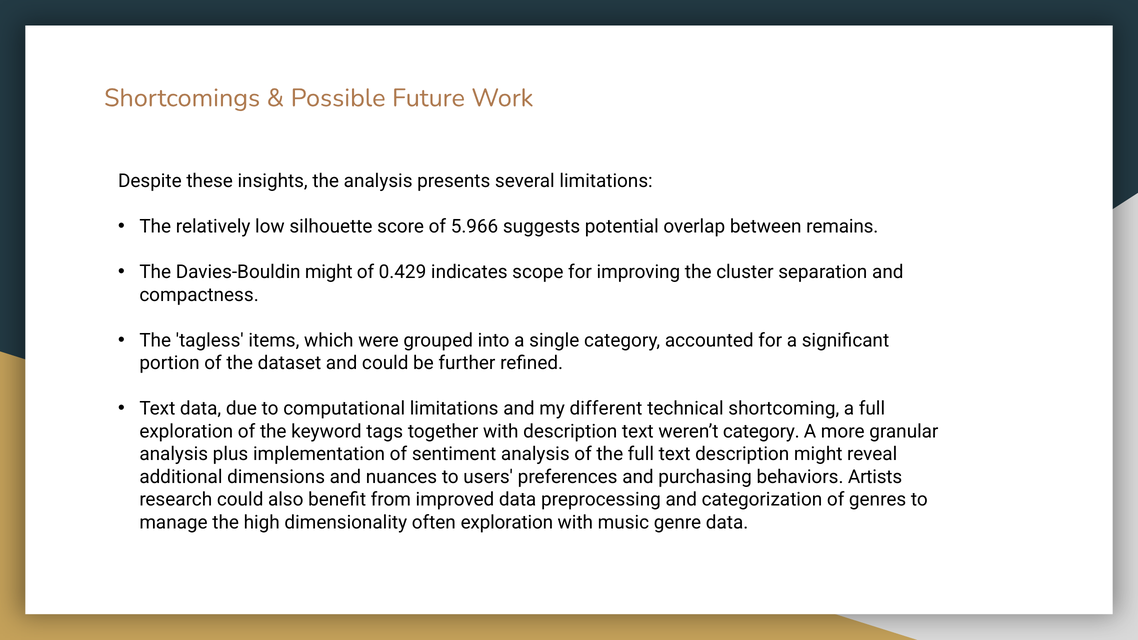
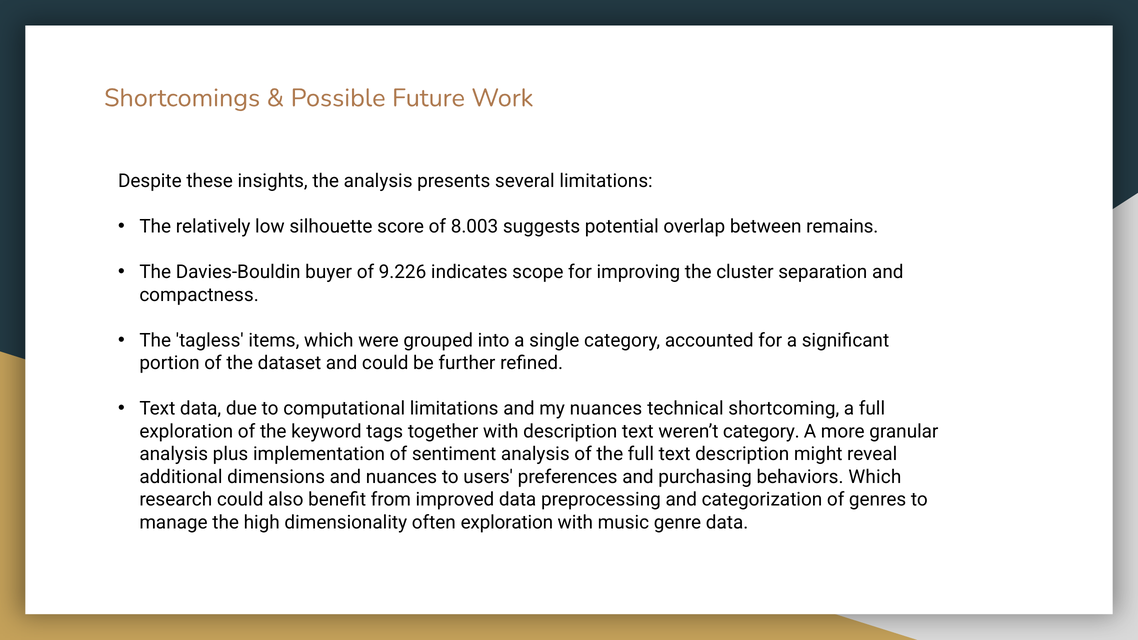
5.966: 5.966 -> 8.003
Davies-Bouldin might: might -> buyer
0.429: 0.429 -> 9.226
my different: different -> nuances
behaviors Artists: Artists -> Which
